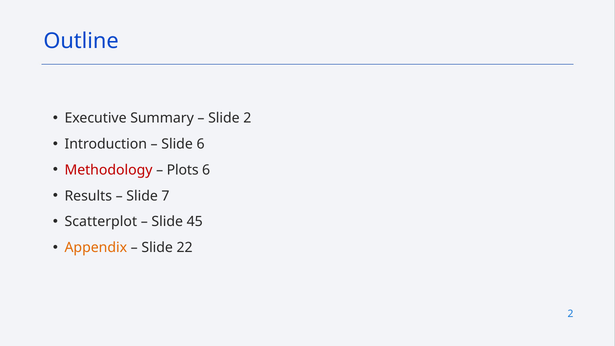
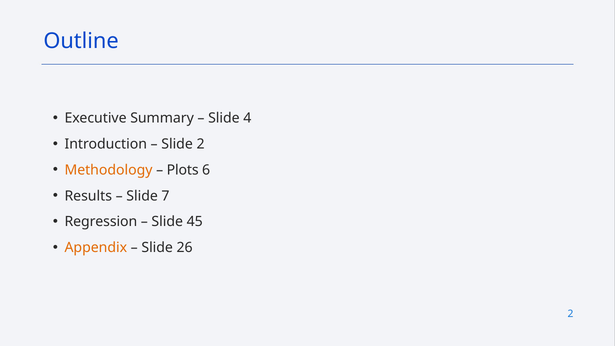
Slide 2: 2 -> 4
Slide 6: 6 -> 2
Methodology colour: red -> orange
Scatterplot: Scatterplot -> Regression
22: 22 -> 26
